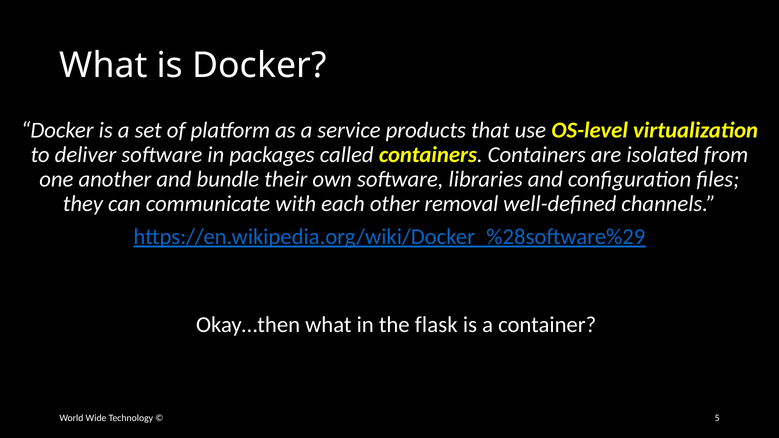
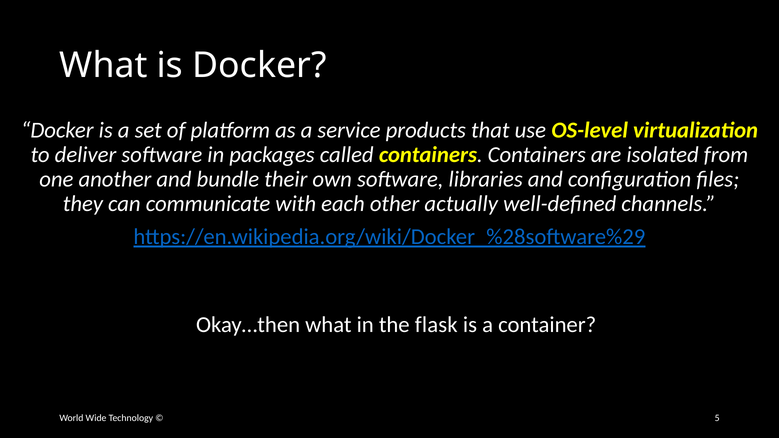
removal: removal -> actually
